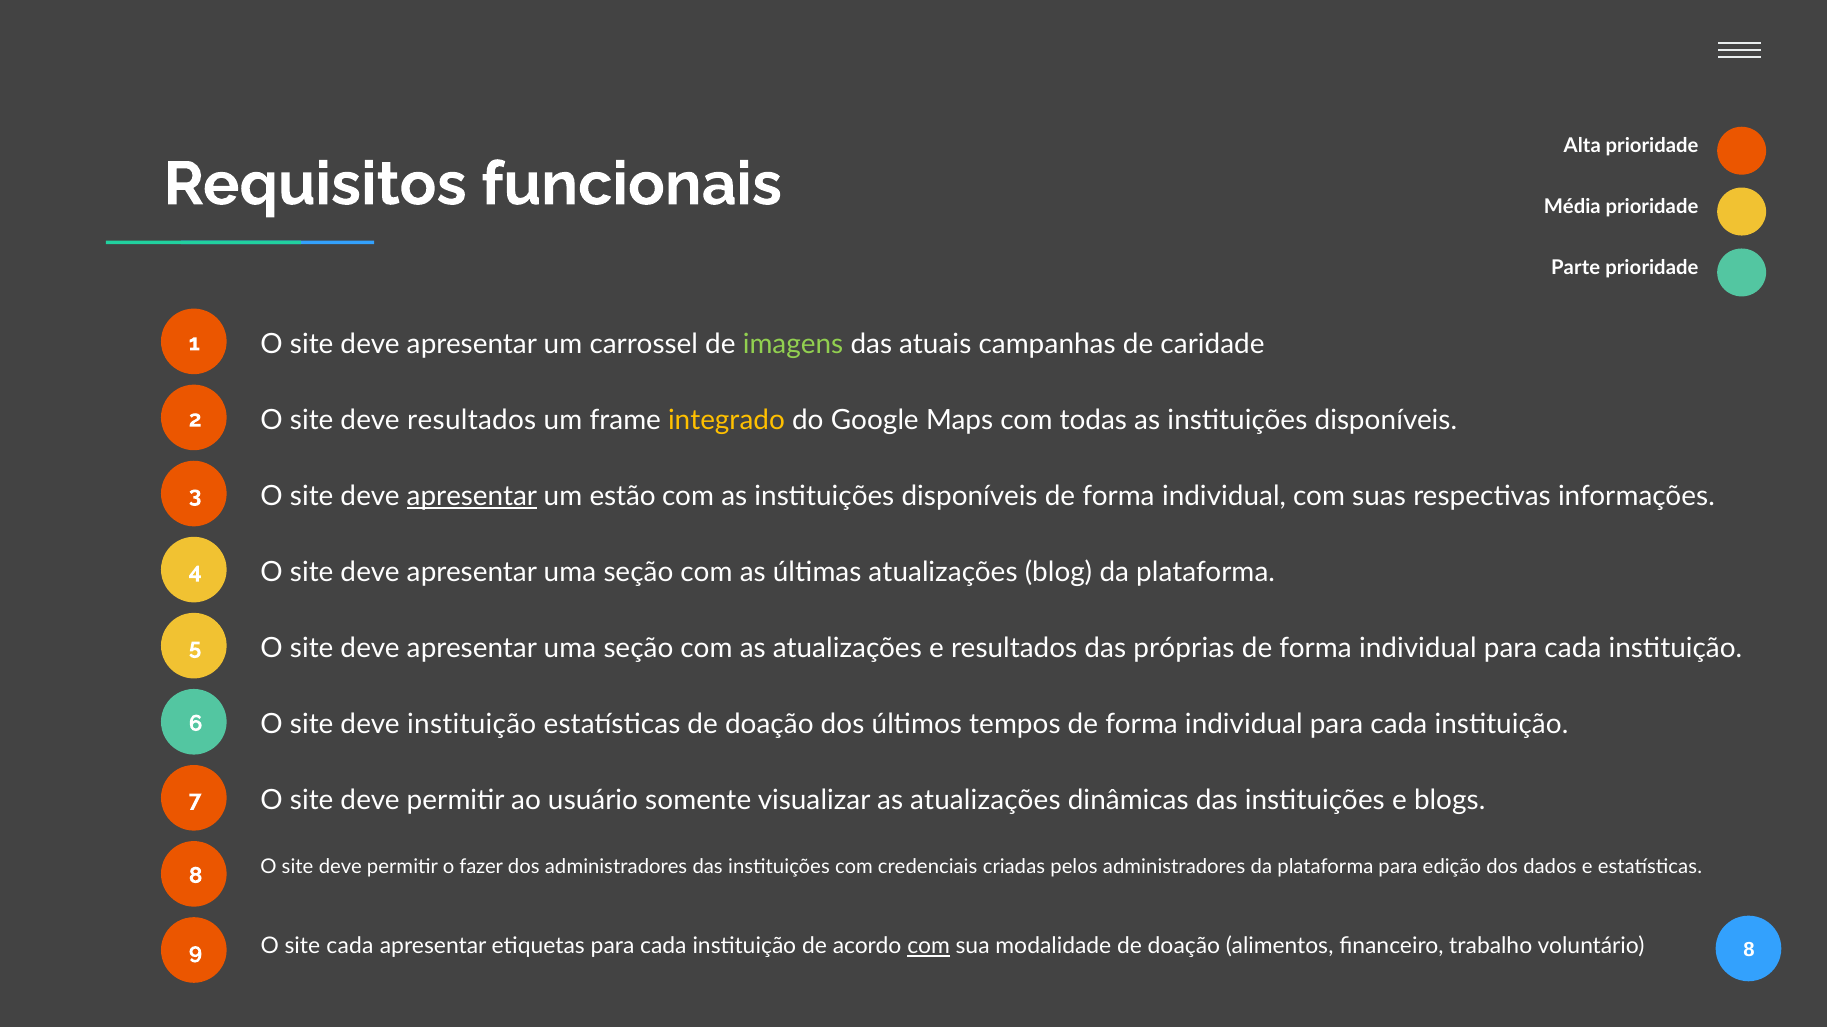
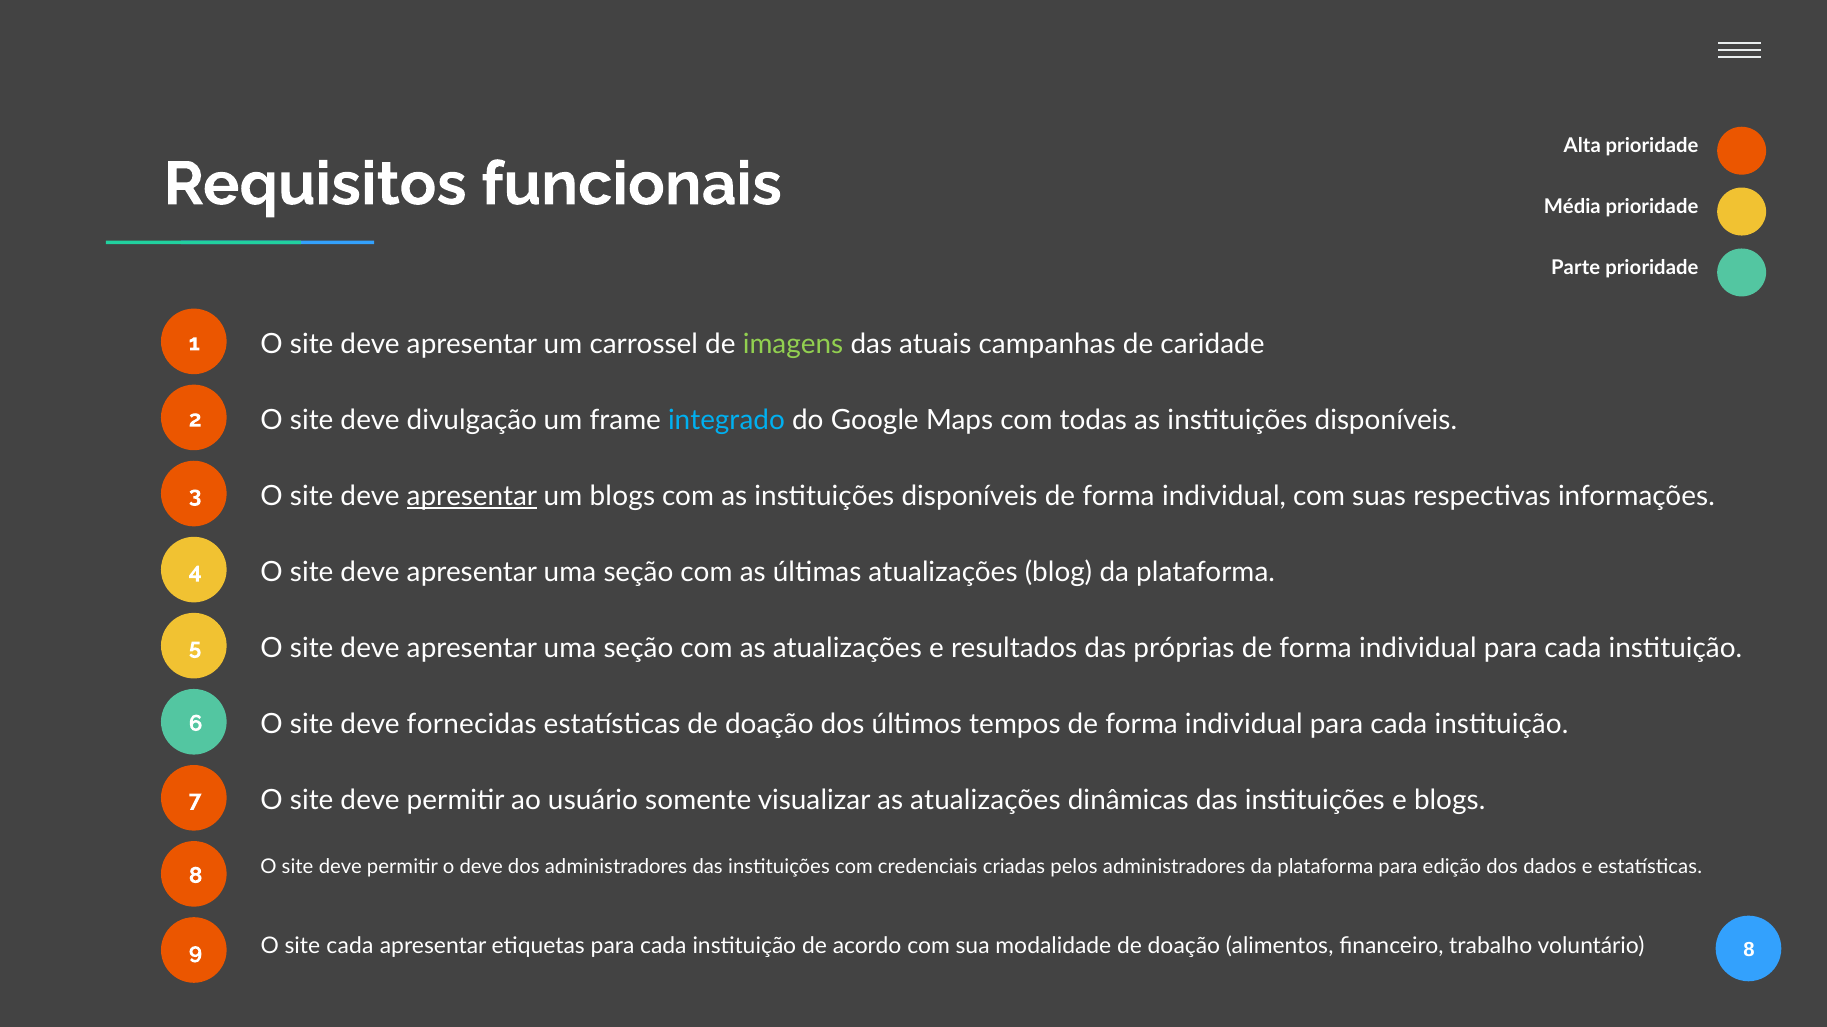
deve resultados: resultados -> divulgação
integrado colour: yellow -> light blue
um estão: estão -> blogs
deve instituição: instituição -> fornecidas
o fazer: fazer -> deve
com at (929, 947) underline: present -> none
